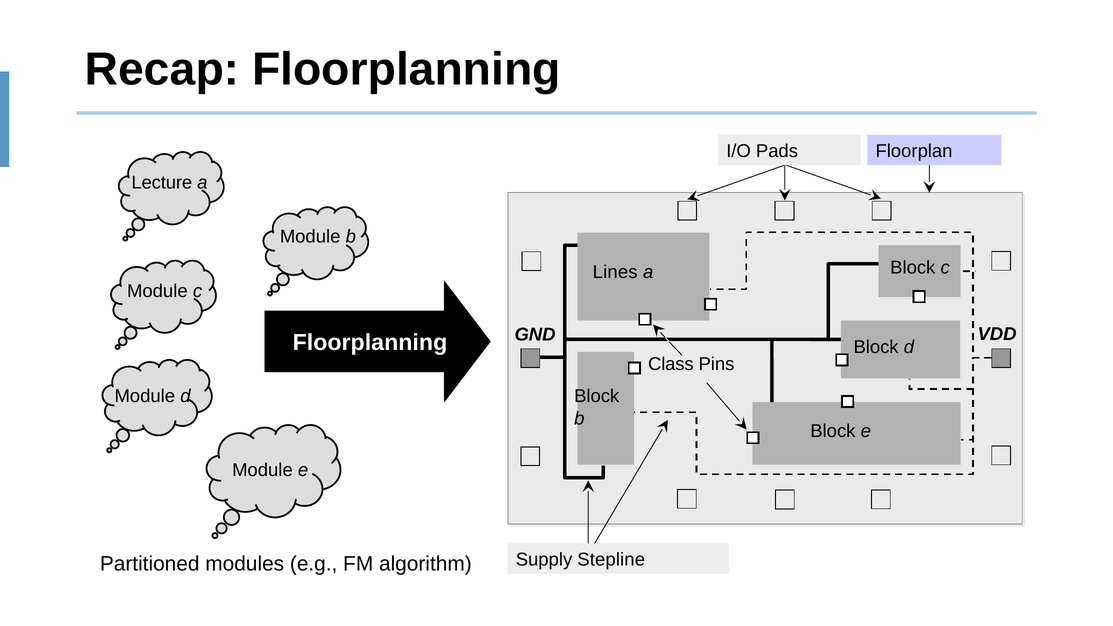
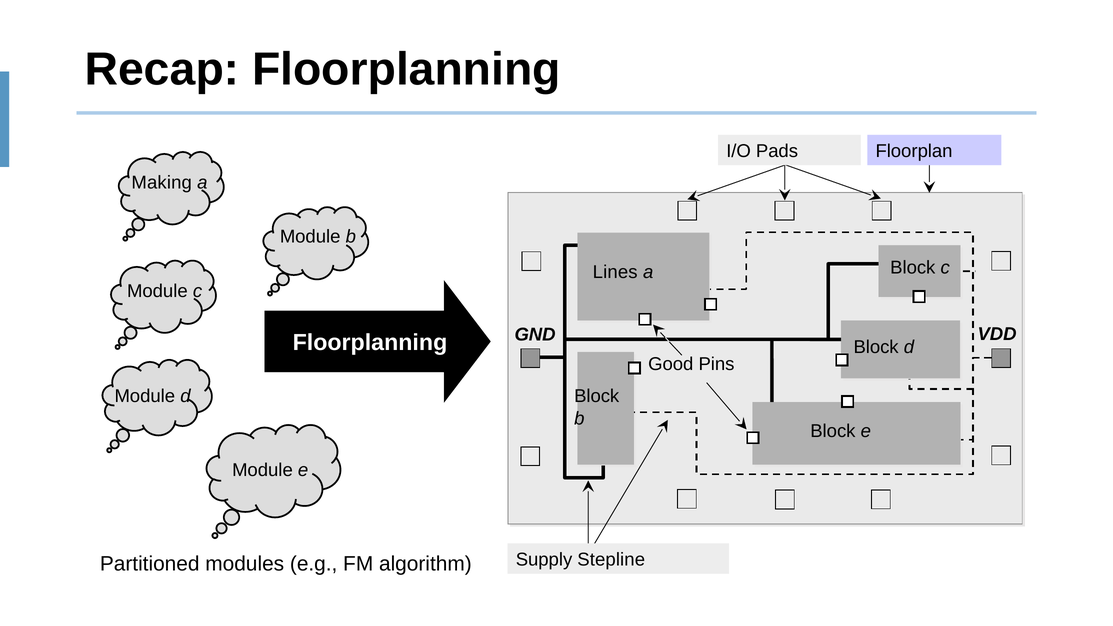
Lecture: Lecture -> Making
Class: Class -> Good
